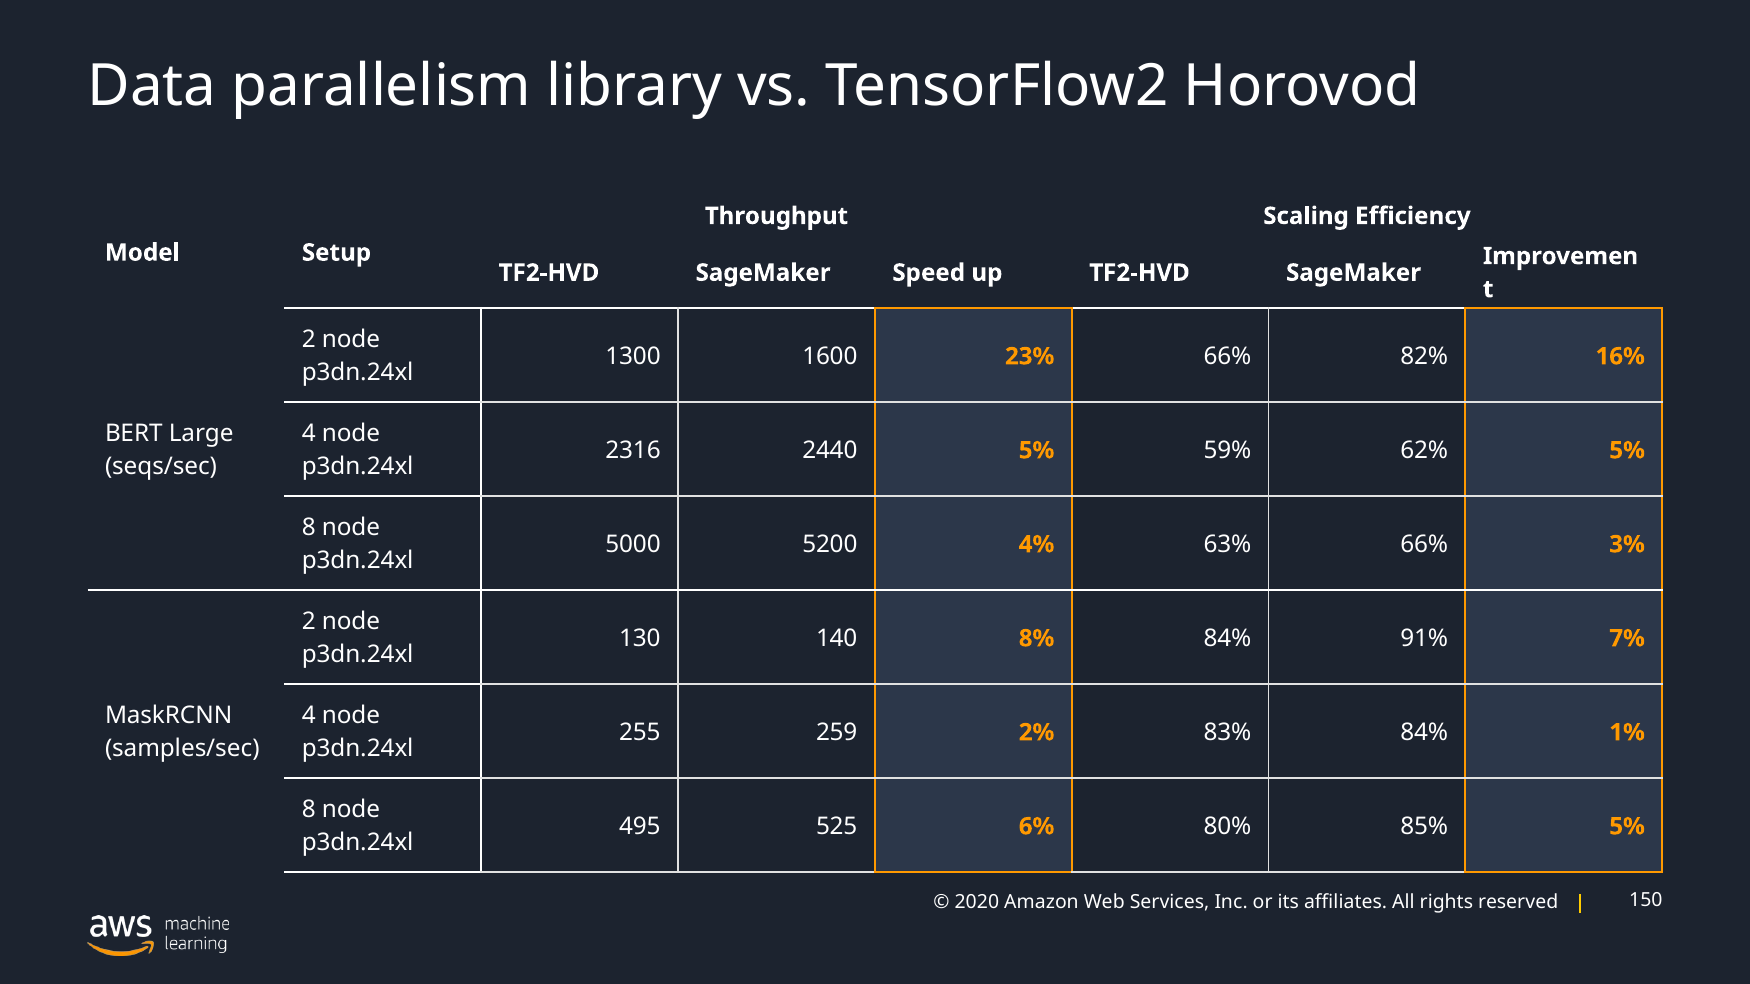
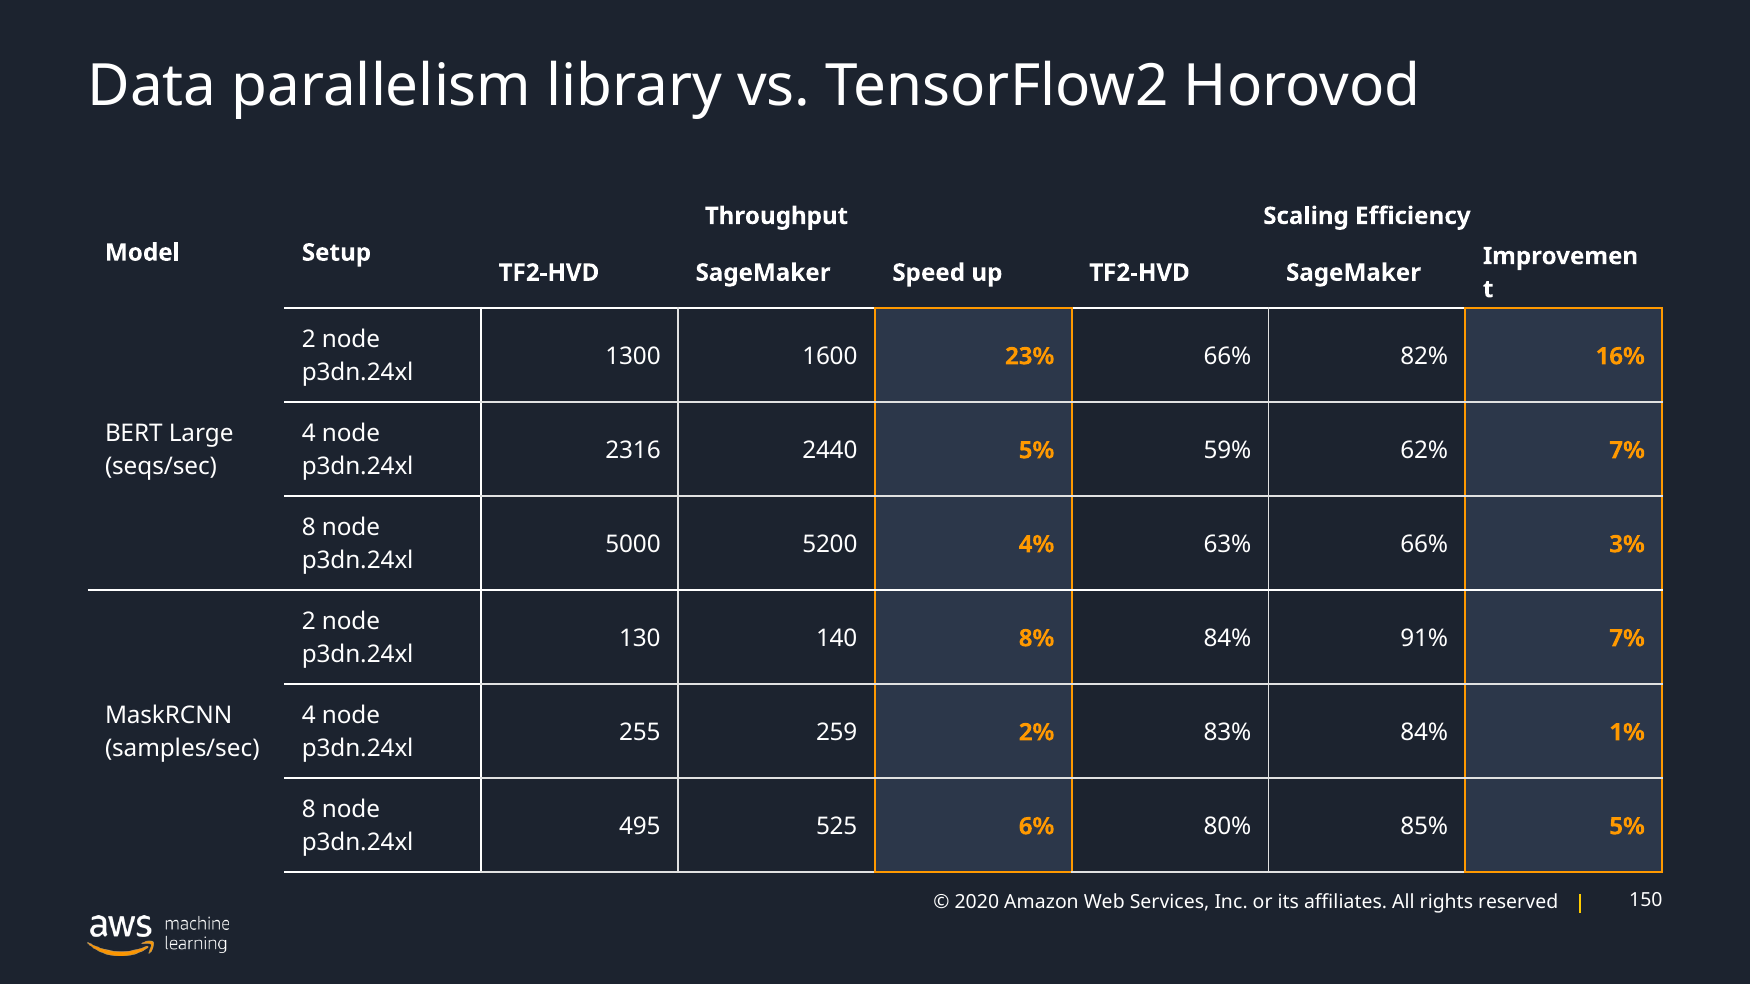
62% 5%: 5% -> 7%
